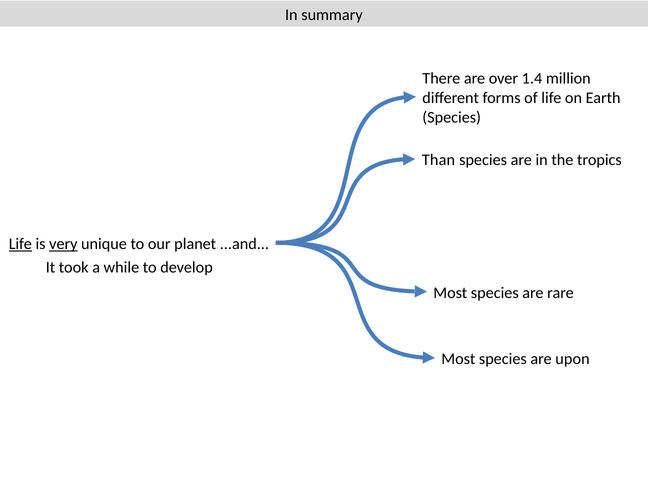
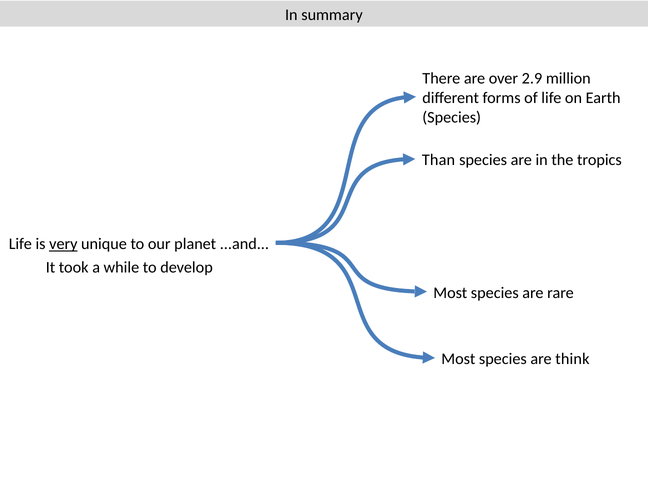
1.4: 1.4 -> 2.9
Life at (20, 244) underline: present -> none
upon: upon -> think
